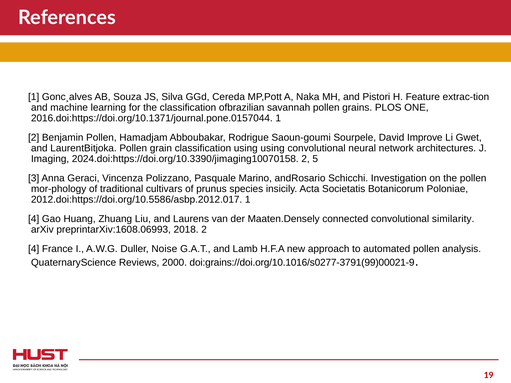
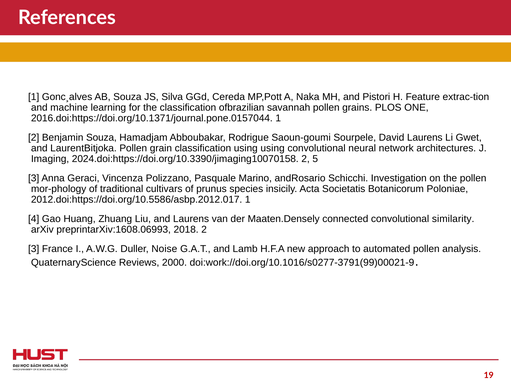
Benjamin Pollen: Pollen -> Souza
David Improve: Improve -> Laurens
4 at (34, 249): 4 -> 3
doi:grains://doi.org/10.1016/s0277-3791(99)00021-9: doi:grains://doi.org/10.1016/s0277-3791(99)00021-9 -> doi:work://doi.org/10.1016/s0277-3791(99)00021-9
